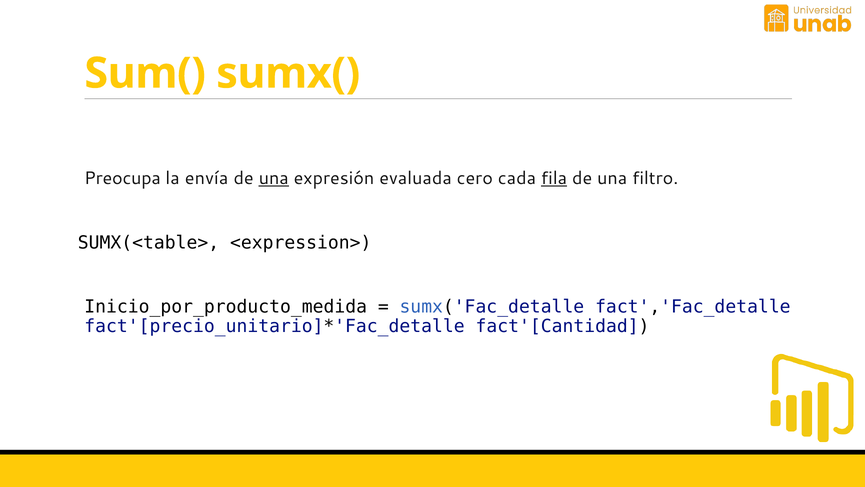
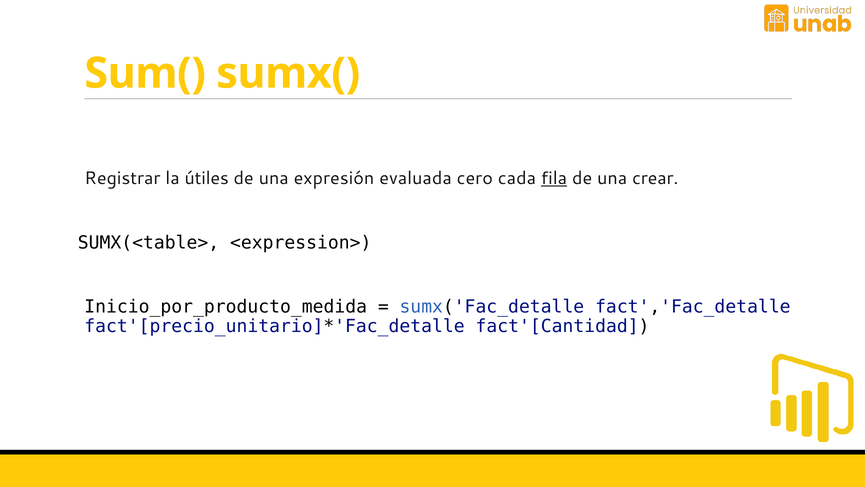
Preocupa: Preocupa -> Registrar
envía: envía -> útiles
una at (274, 178) underline: present -> none
filtro: filtro -> crear
